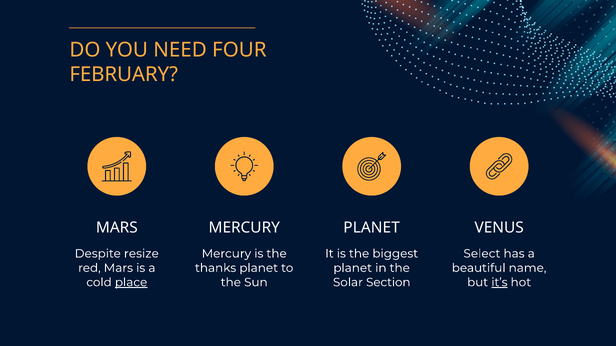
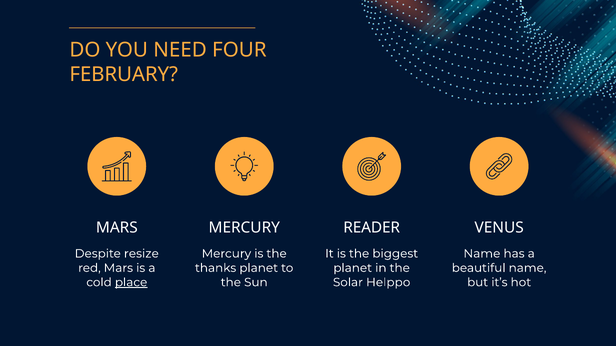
PLANET at (372, 228): PLANET -> READER
Select at (482, 254): Select -> Name
Section: Section -> Helppo
it’s underline: present -> none
